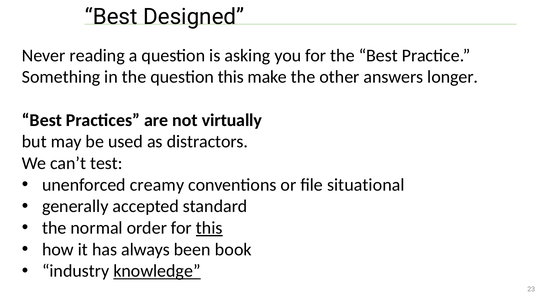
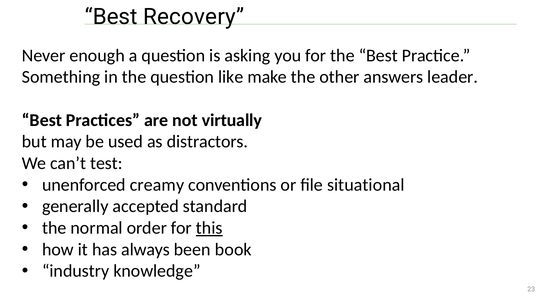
Designed: Designed -> Recovery
reading: reading -> enough
question this: this -> like
longer: longer -> leader
knowledge underline: present -> none
